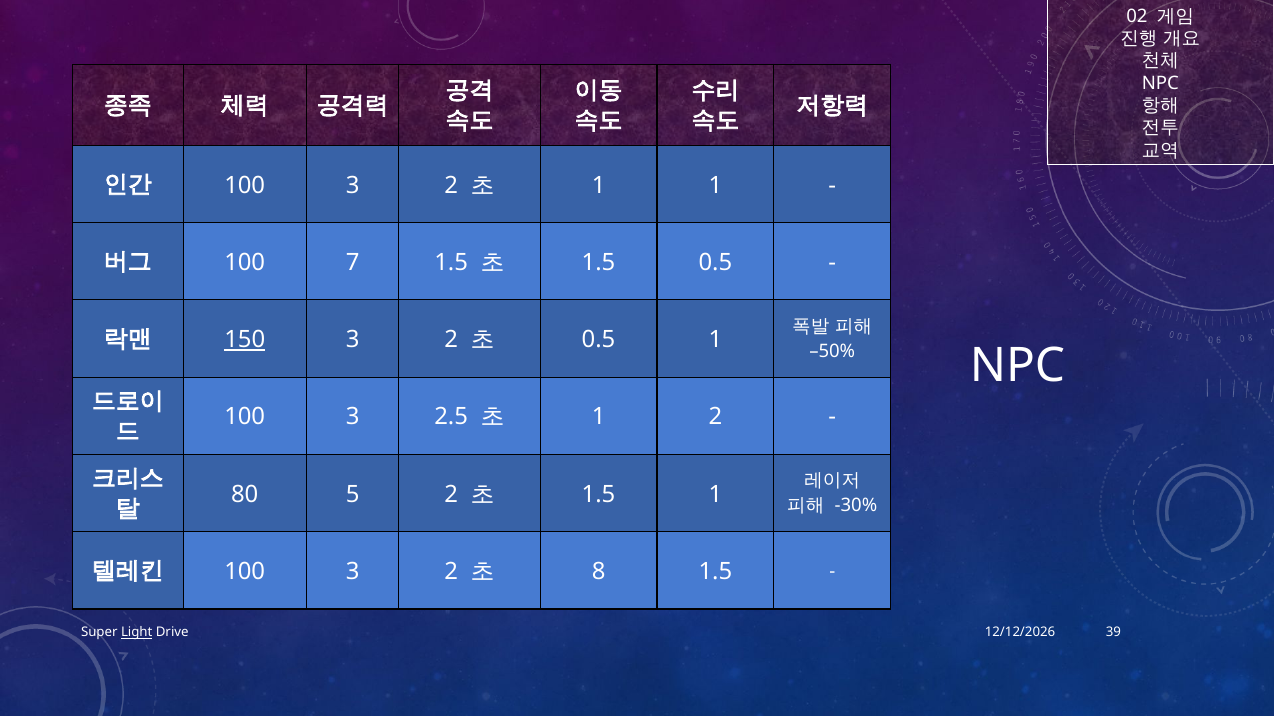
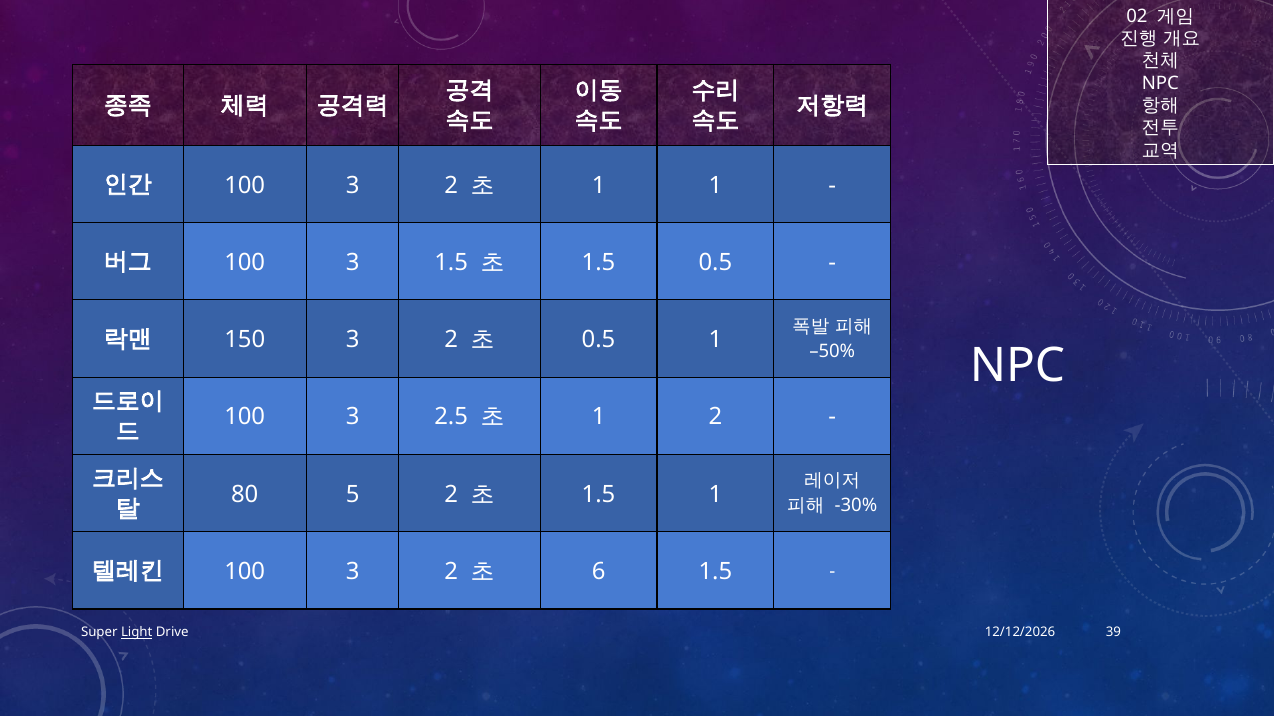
7 at (353, 263): 7 -> 3
150 underline: present -> none
8: 8 -> 6
